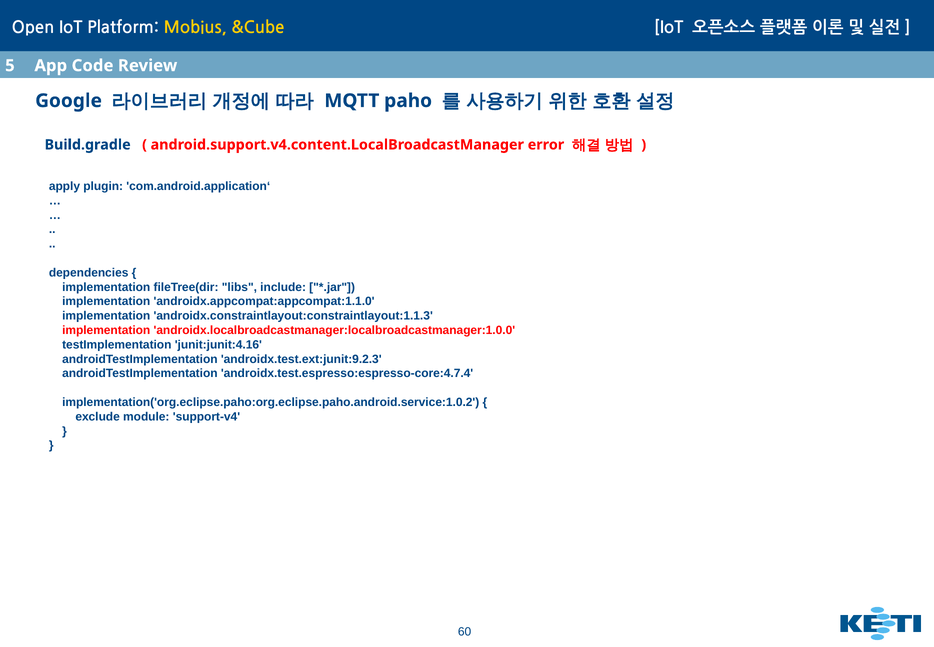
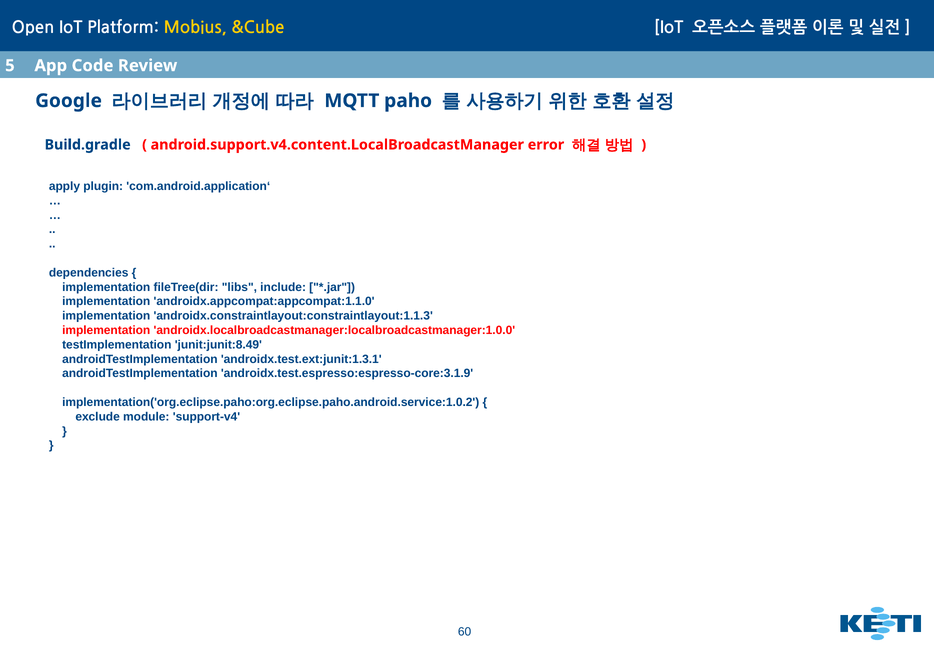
junit:junit:4.16: junit:junit:4.16 -> junit:junit:8.49
androidx.test.ext:junit:9.2.3: androidx.test.ext:junit:9.2.3 -> androidx.test.ext:junit:1.3.1
androidx.test.espresso:espresso-core:4.7.4: androidx.test.espresso:espresso-core:4.7.4 -> androidx.test.espresso:espresso-core:3.1.9
